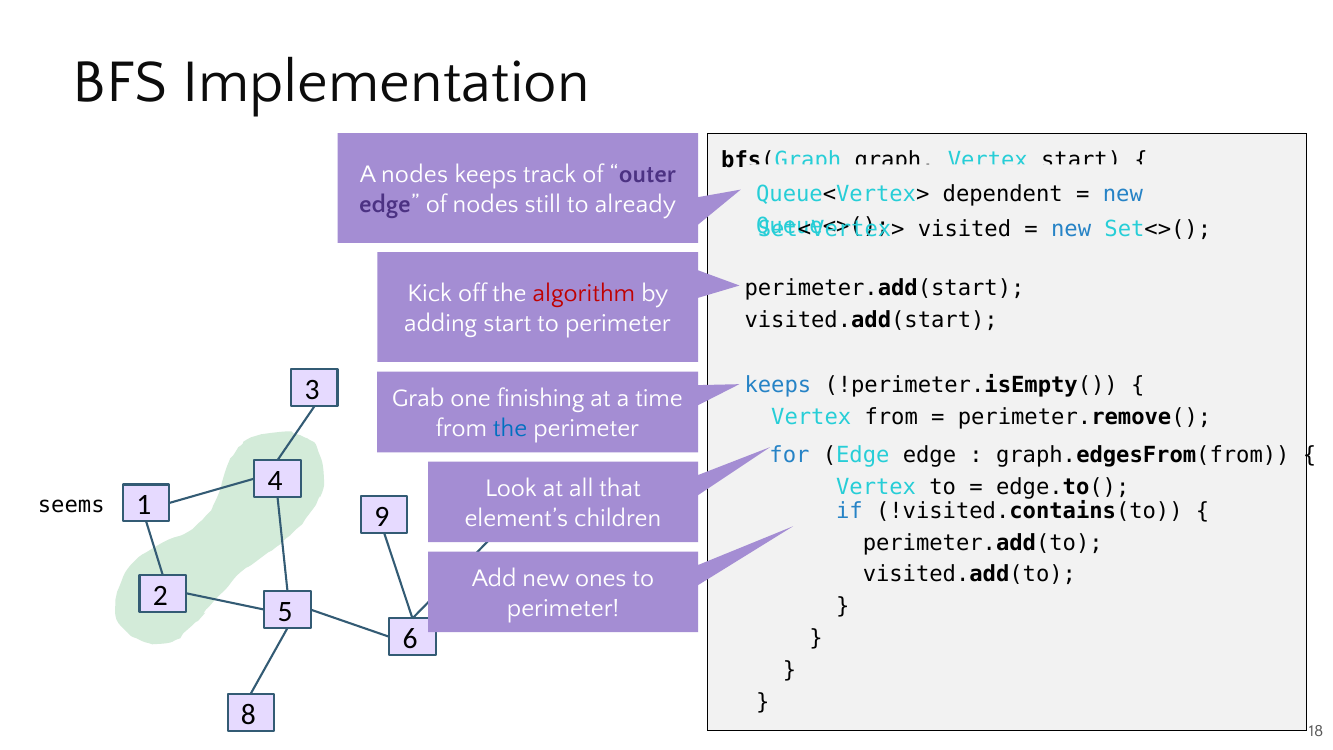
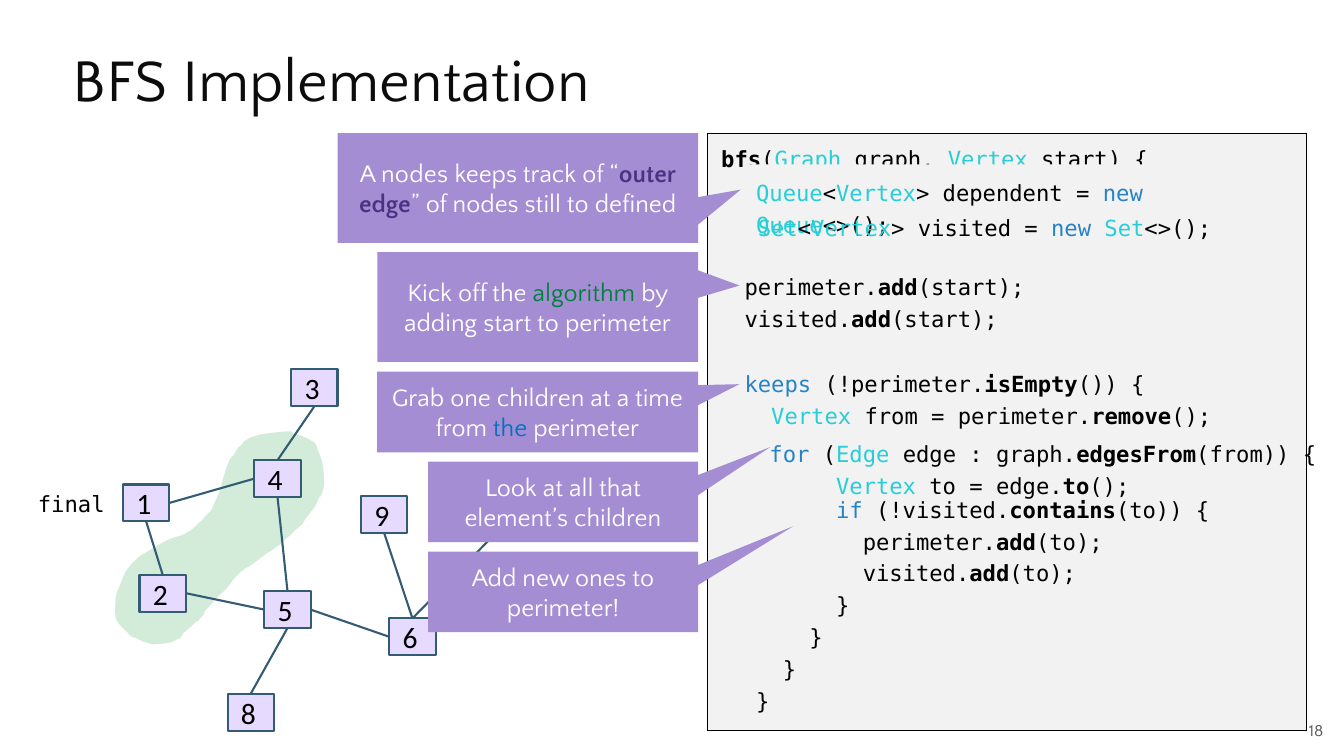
already: already -> defined
algorithm colour: red -> green
one finishing: finishing -> children
seems: seems -> final
